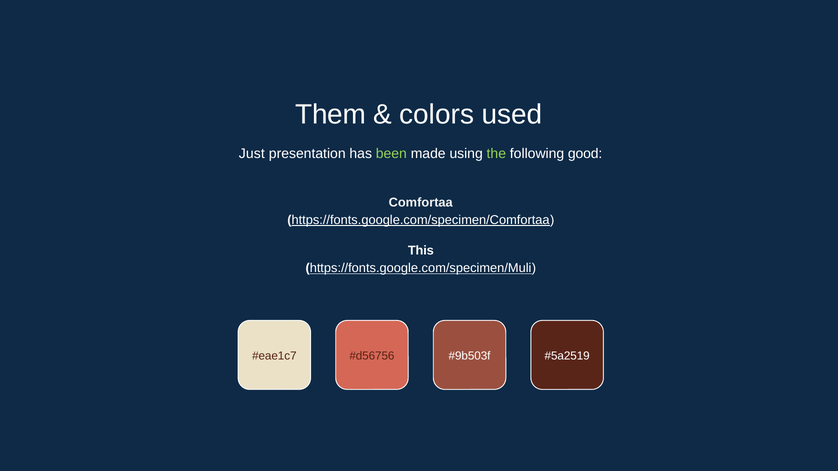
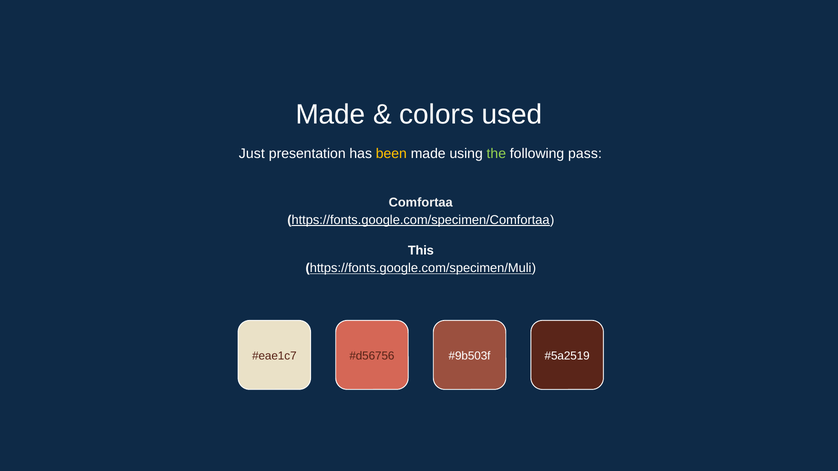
Them at (331, 115): Them -> Made
been colour: light green -> yellow
good: good -> pass
